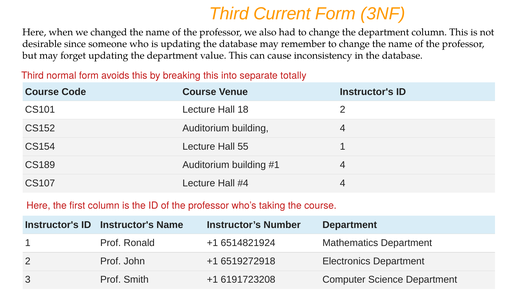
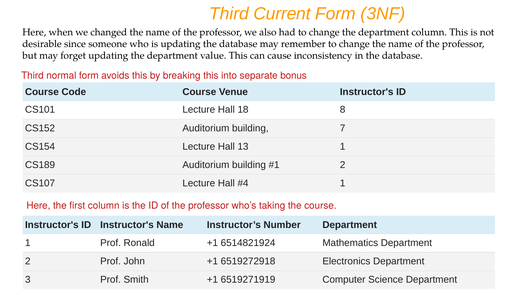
totally: totally -> bonus
18 2: 2 -> 8
building 4: 4 -> 7
55: 55 -> 13
4 at (343, 165): 4 -> 2
4 at (343, 183): 4 -> 1
6191723208: 6191723208 -> 6519271919
